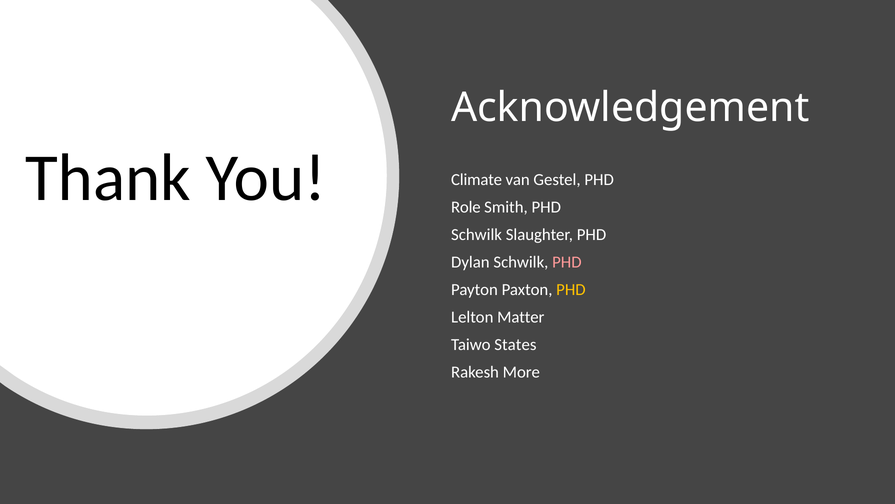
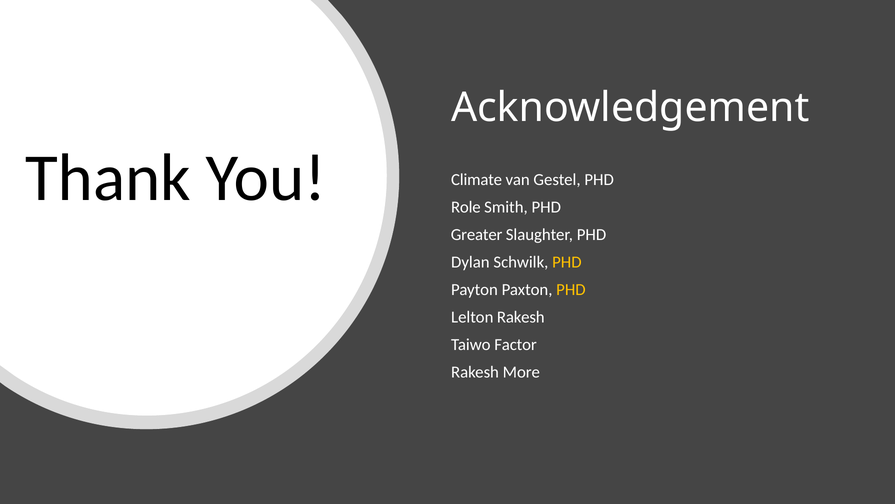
Schwilk at (477, 235): Schwilk -> Greater
PHD at (567, 262) colour: pink -> yellow
Lelton Matter: Matter -> Rakesh
States: States -> Factor
